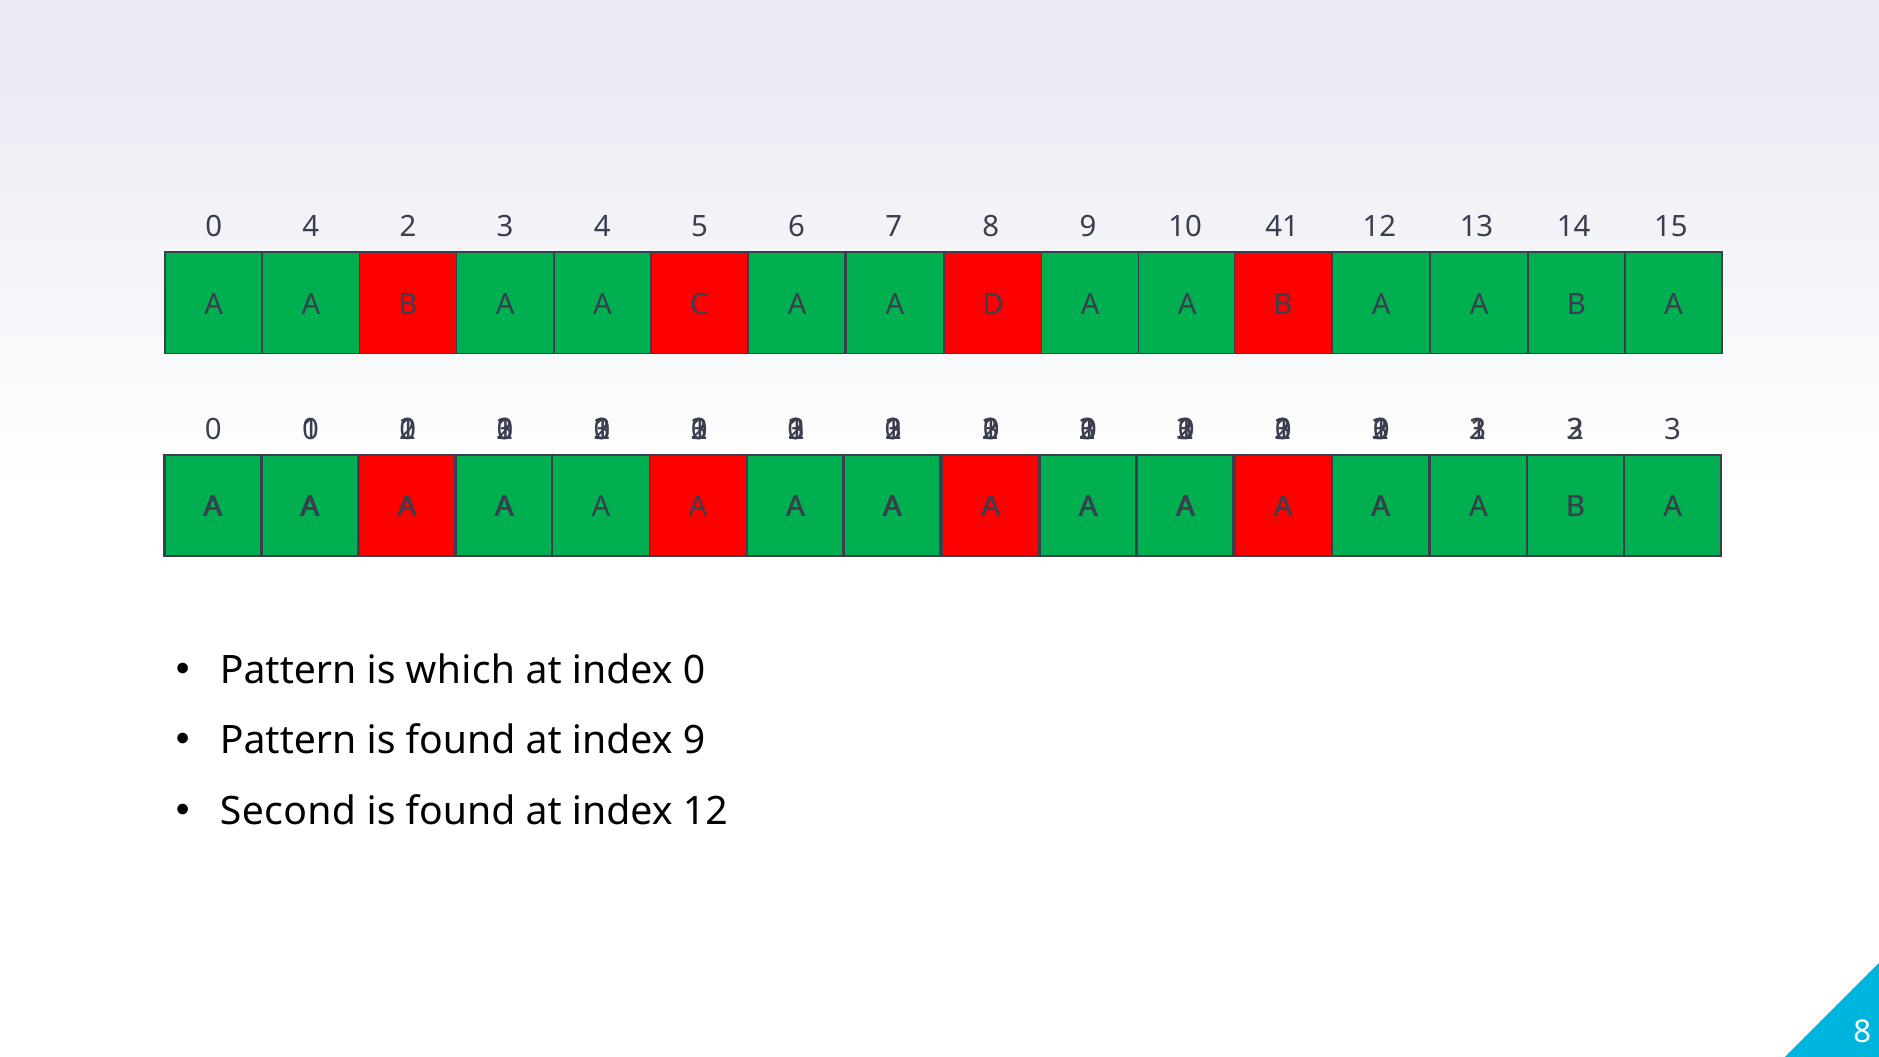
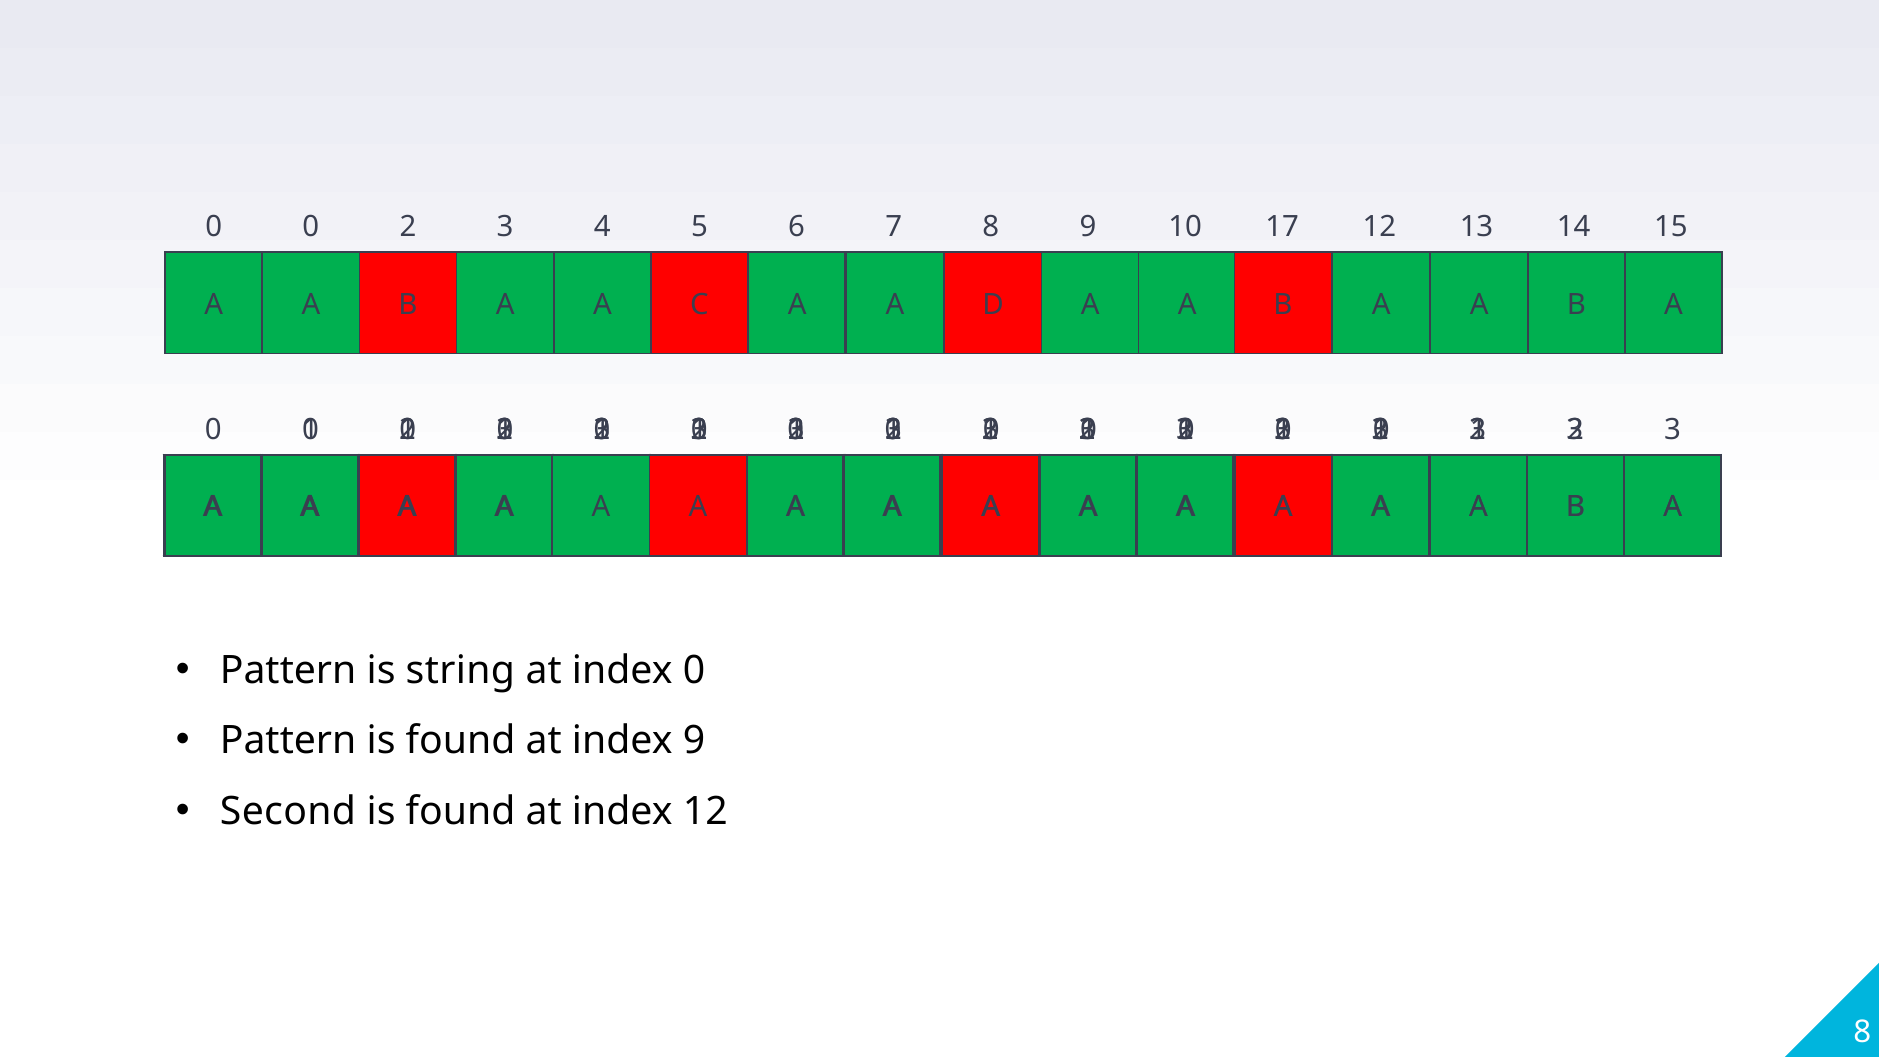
0 4: 4 -> 0
41: 41 -> 17
which: which -> string
